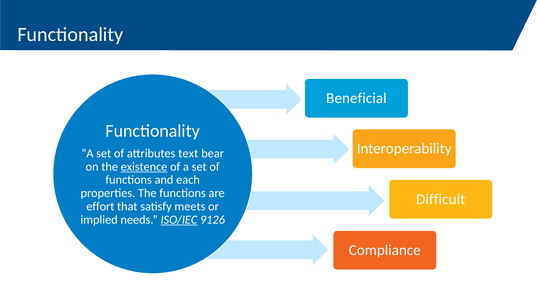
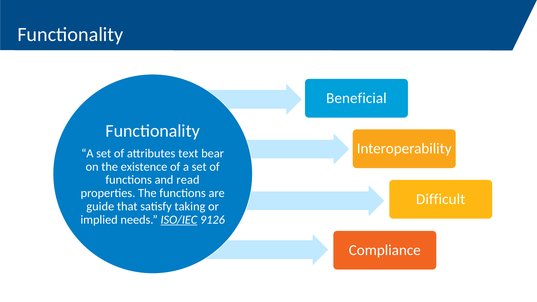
existence underline: present -> none
each: each -> read
effort: effort -> guide
meets: meets -> taking
